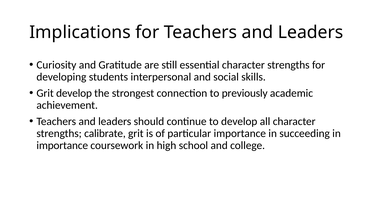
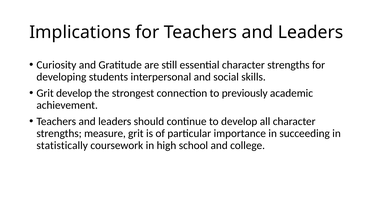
calibrate: calibrate -> measure
importance at (62, 146): importance -> statistically
